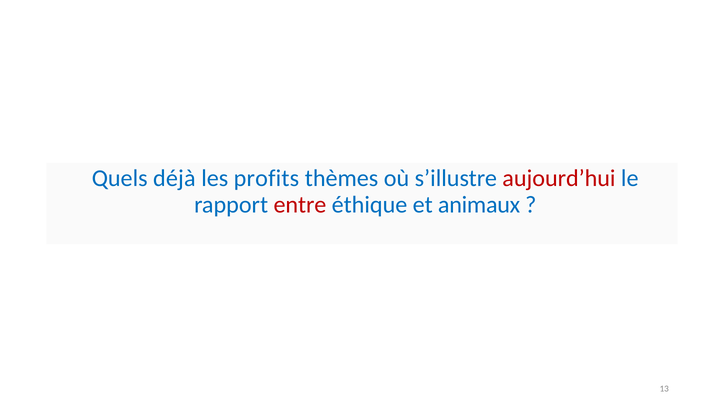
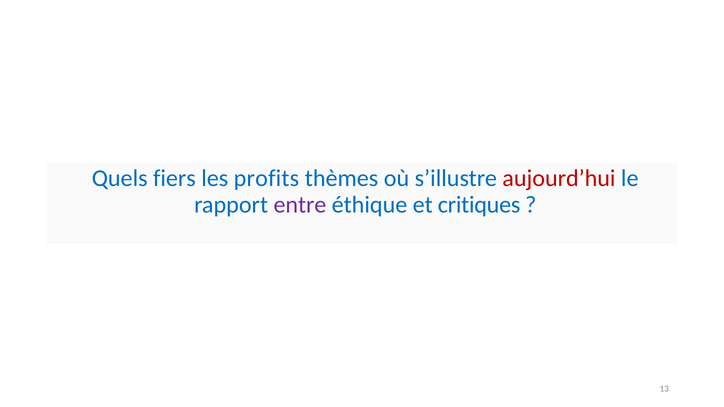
déjà: déjà -> fiers
entre colour: red -> purple
animaux: animaux -> critiques
